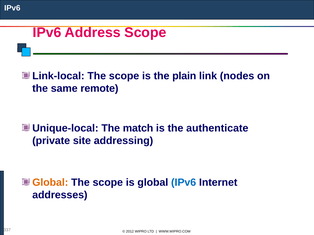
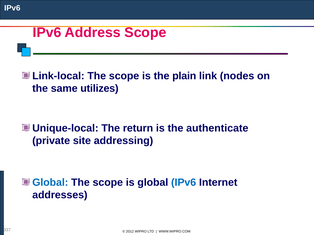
remote: remote -> utilizes
match: match -> return
Global at (50, 183) colour: orange -> blue
